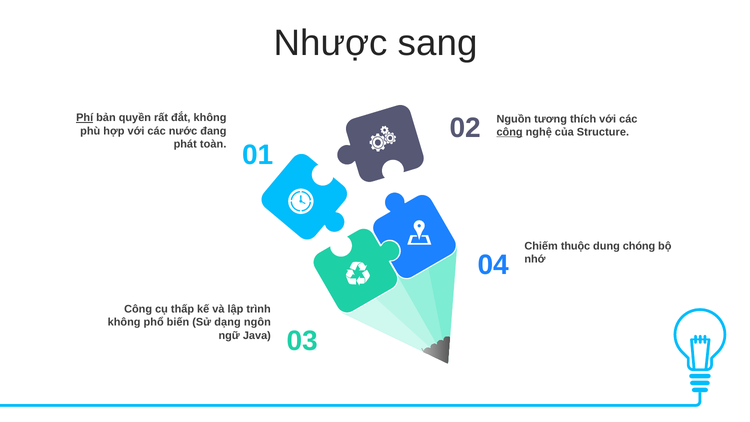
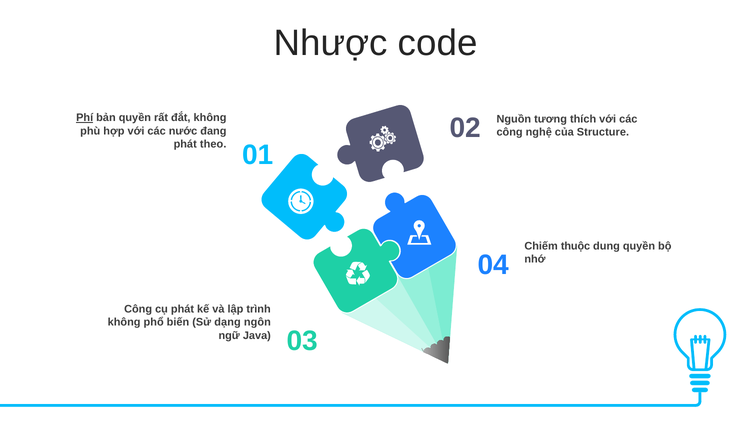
sang: sang -> code
công at (510, 132) underline: present -> none
toàn: toàn -> theo
dung chóng: chóng -> quyền
cụ thấp: thấp -> phát
